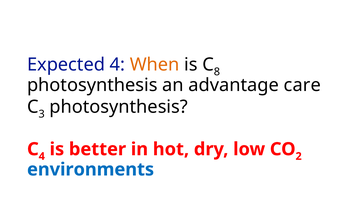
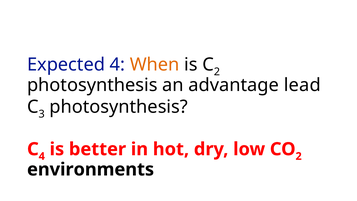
8 at (217, 72): 8 -> 2
care: care -> lead
environments colour: blue -> black
